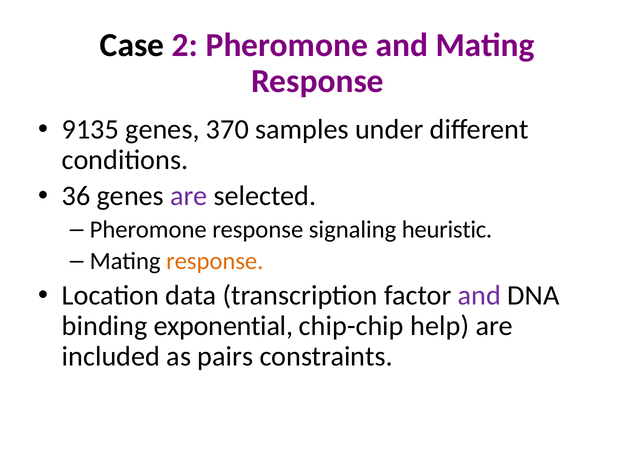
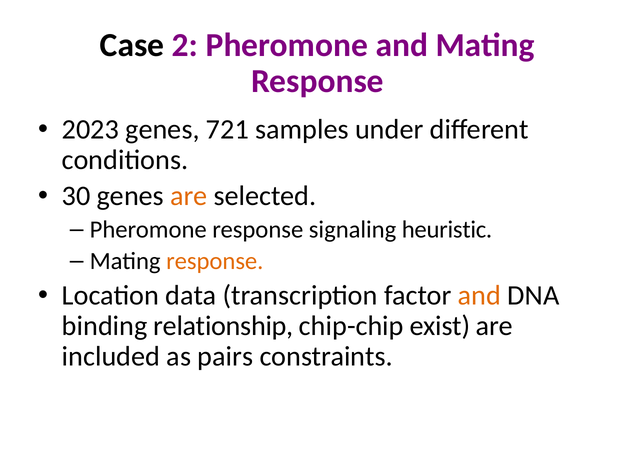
9135: 9135 -> 2023
370: 370 -> 721
36: 36 -> 30
are at (189, 196) colour: purple -> orange
and at (479, 295) colour: purple -> orange
exponential: exponential -> relationship
help: help -> exist
